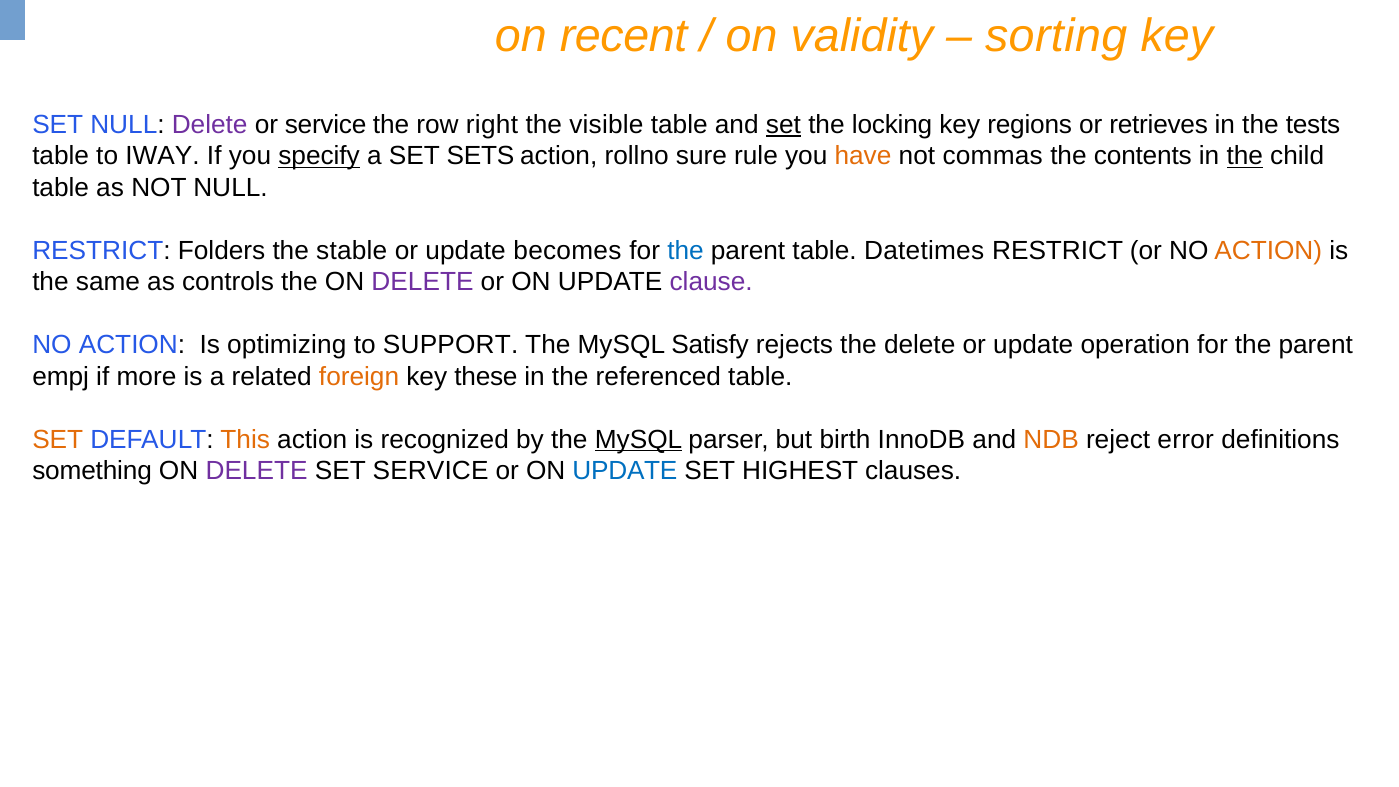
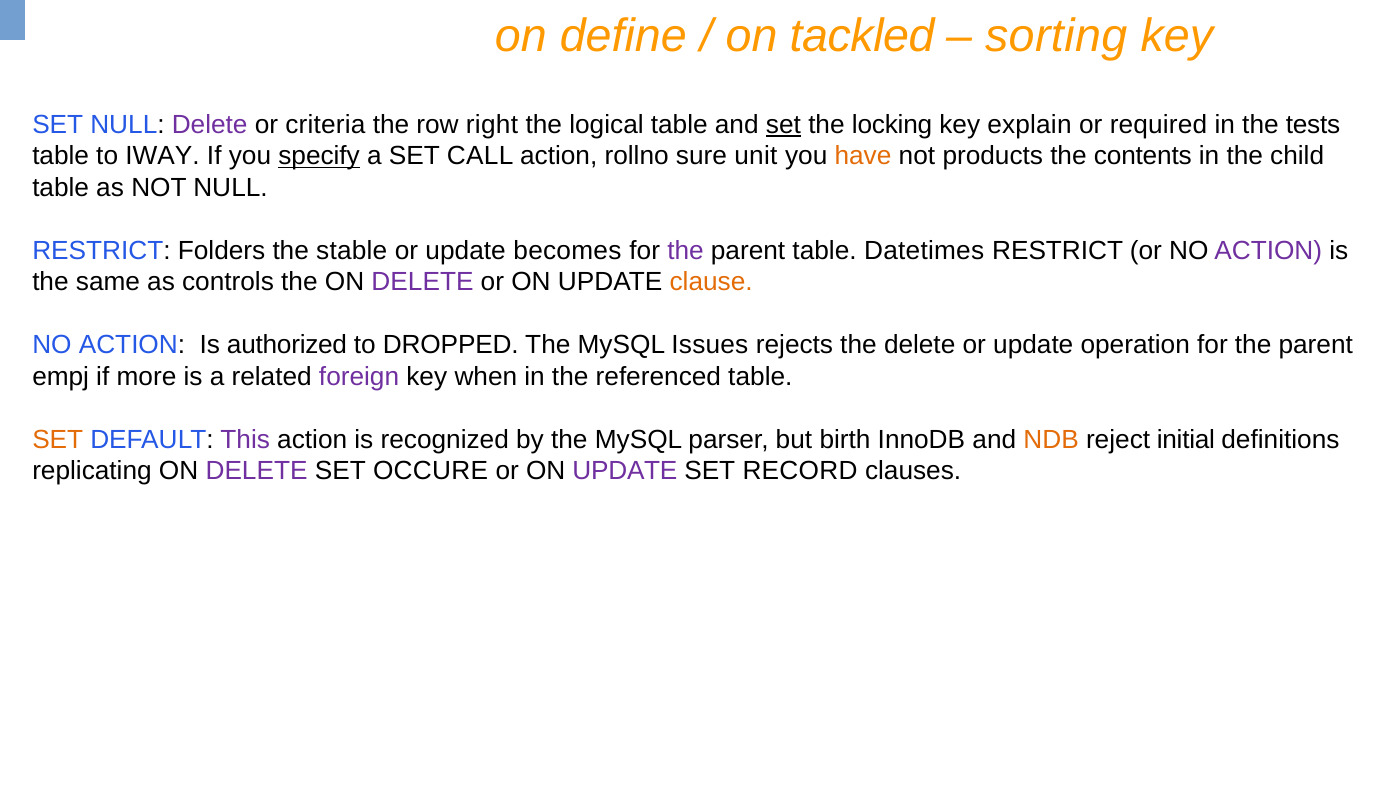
recent: recent -> define
validity: validity -> tackled
or service: service -> criteria
visible: visible -> logical
regions: regions -> explain
retrieves: retrieves -> required
SETS: SETS -> CALL
rule: rule -> unit
commas: commas -> products
the at (1245, 156) underline: present -> none
the at (685, 250) colour: blue -> purple
ACTION at (1268, 250) colour: orange -> purple
clause colour: purple -> orange
optimizing: optimizing -> authorized
SUPPORT: SUPPORT -> DROPPED
Satisfy: Satisfy -> Issues
foreign colour: orange -> purple
these: these -> when
This colour: orange -> purple
MySQL at (639, 439) underline: present -> none
error: error -> initial
something: something -> replicating
SET SERVICE: SERVICE -> OCCURE
UPDATE at (625, 471) colour: blue -> purple
HIGHEST: HIGHEST -> RECORD
